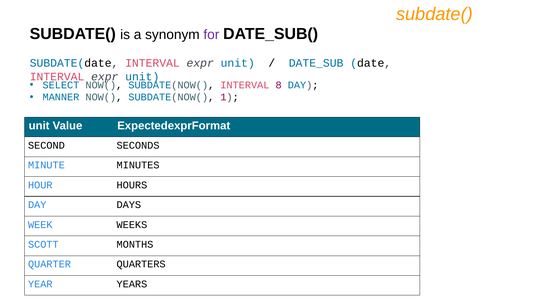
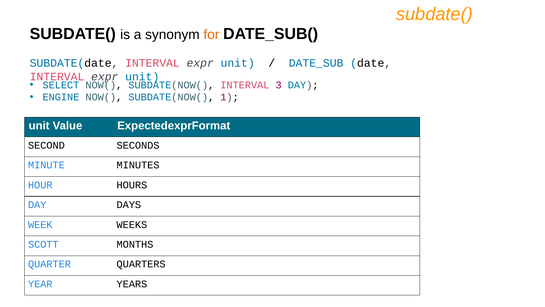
for colour: purple -> orange
8: 8 -> 3
MANNER: MANNER -> ENGINE
